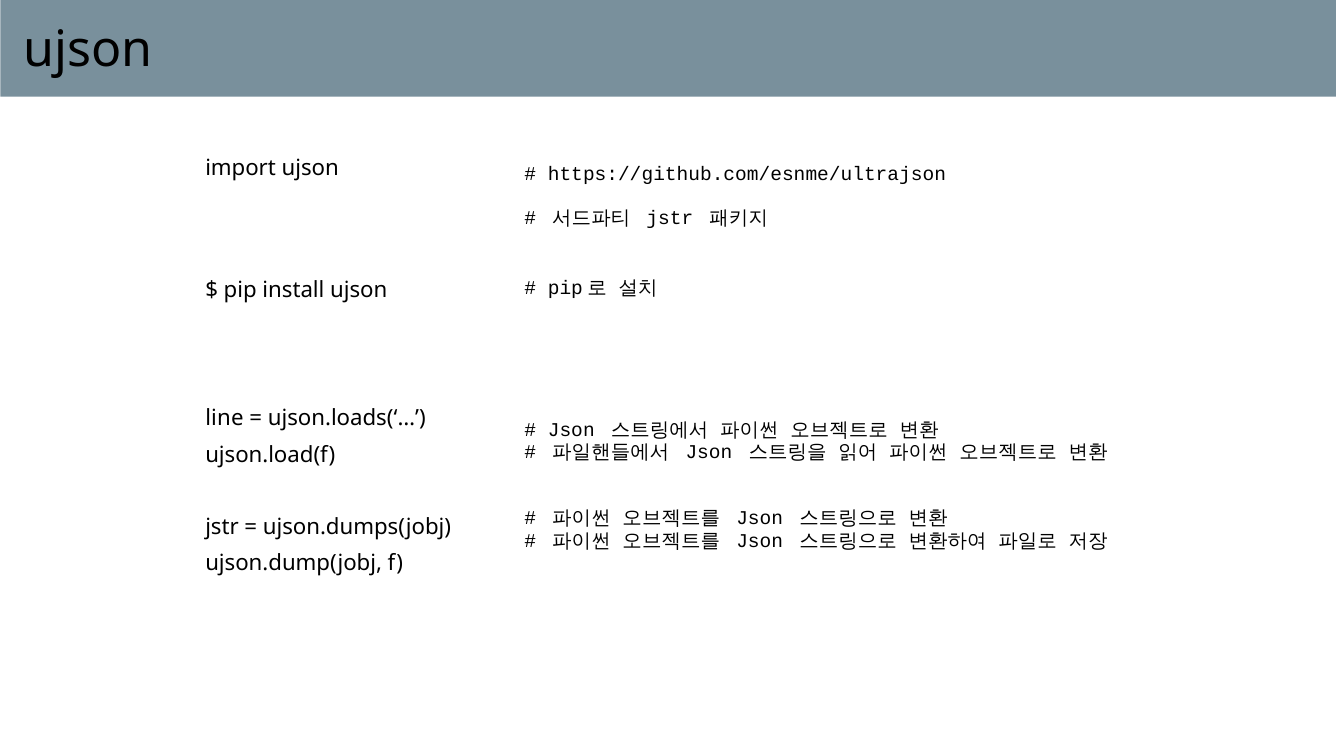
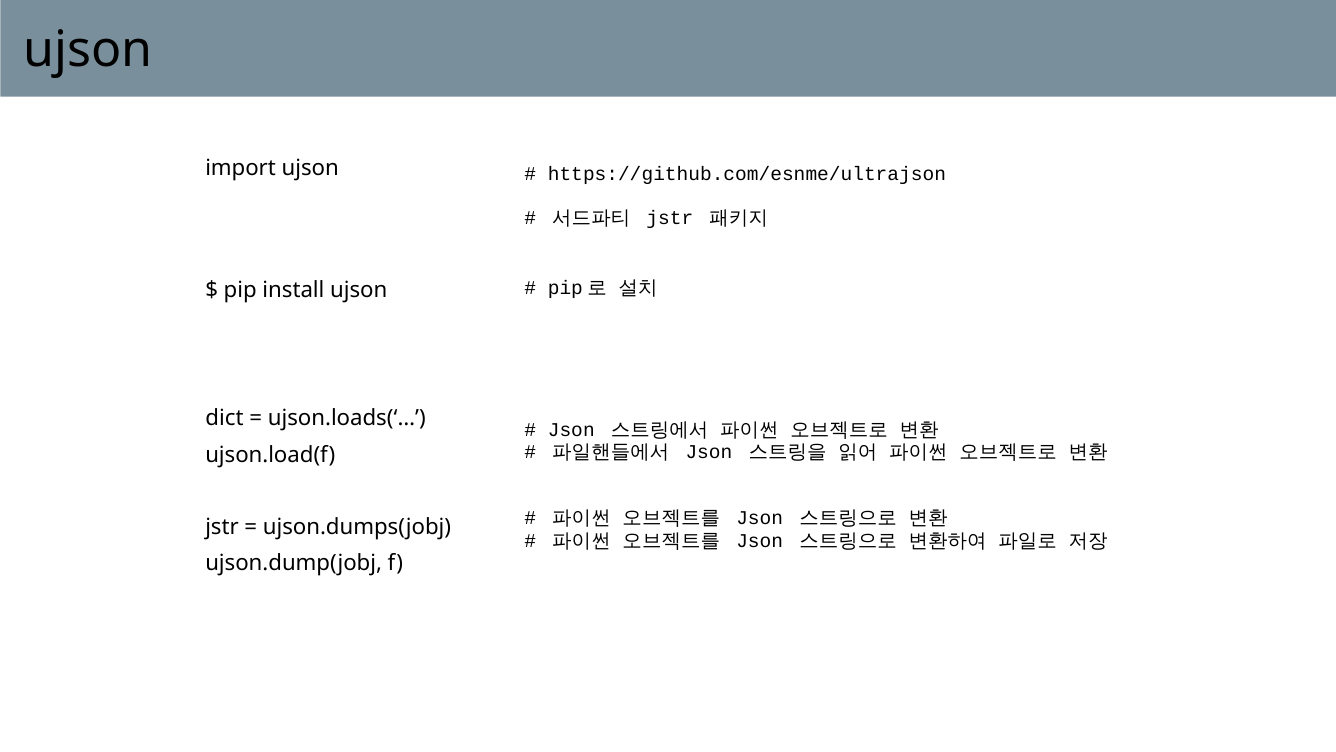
line: line -> dict
